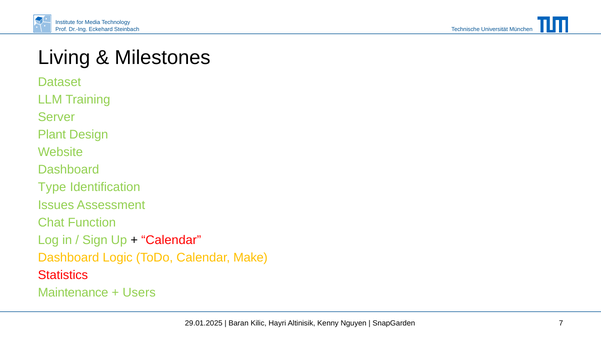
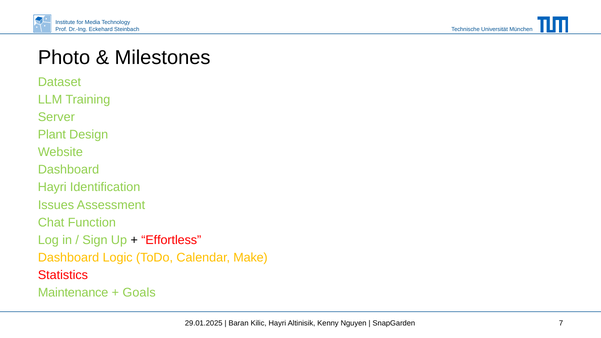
Living: Living -> Photo
Type at (52, 187): Type -> Hayri
Calendar at (171, 240): Calendar -> Effortless
Users: Users -> Goals
